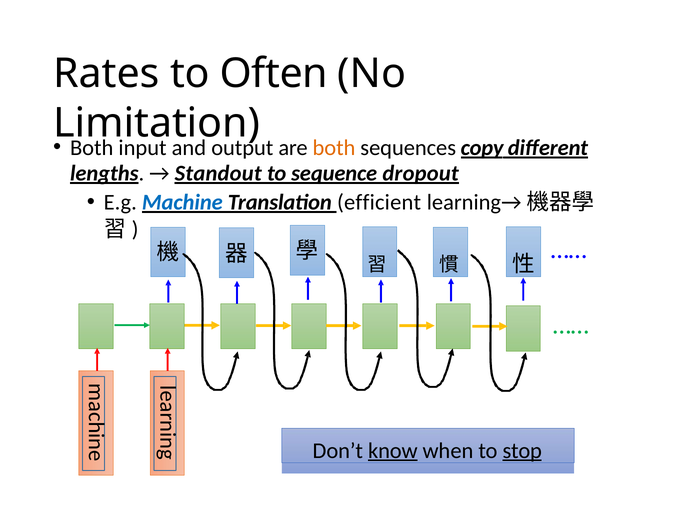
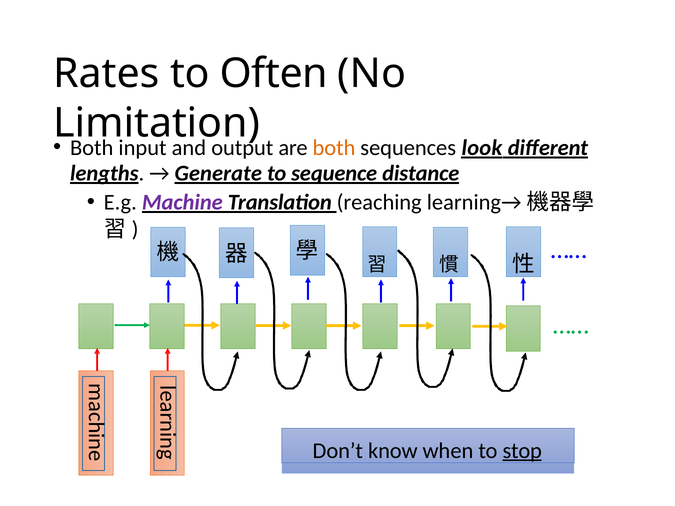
copy: copy -> look
Standout: Standout -> Generate
dropout: dropout -> distance
Machine colour: blue -> purple
efficient: efficient -> reaching
know underline: present -> none
